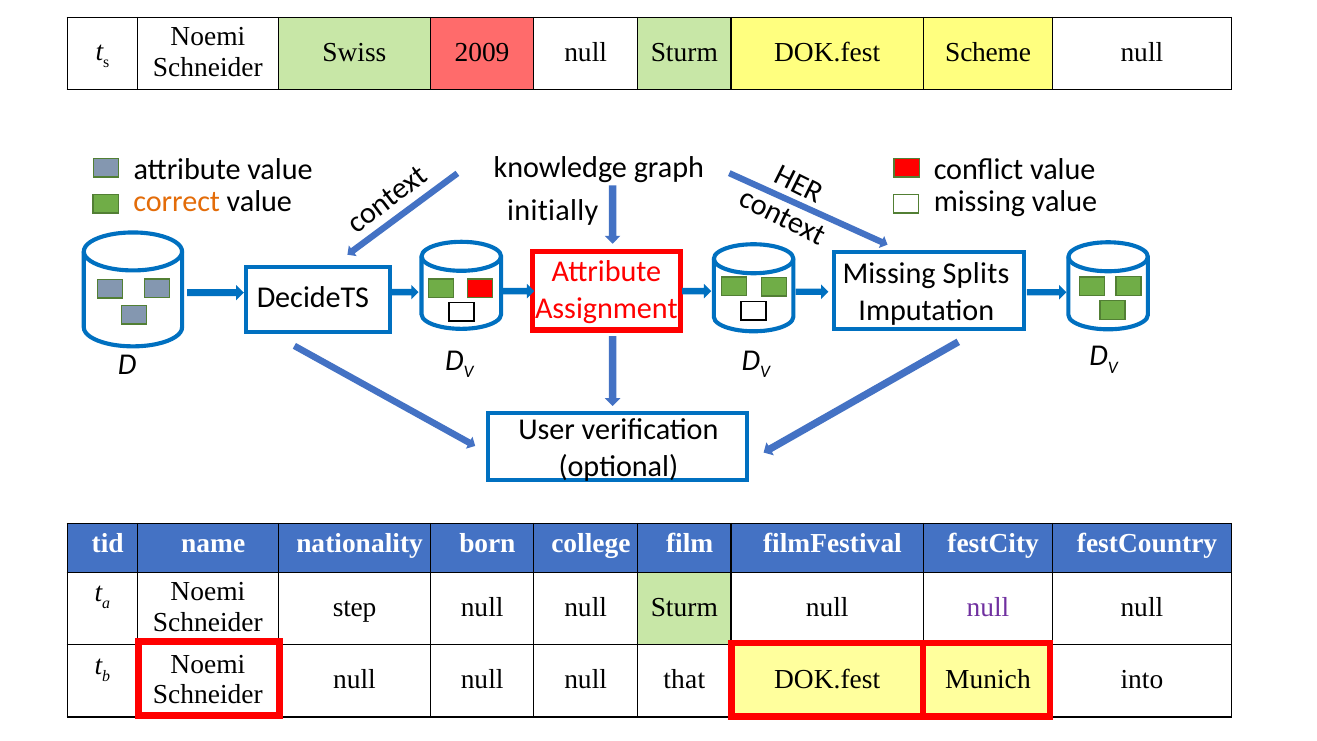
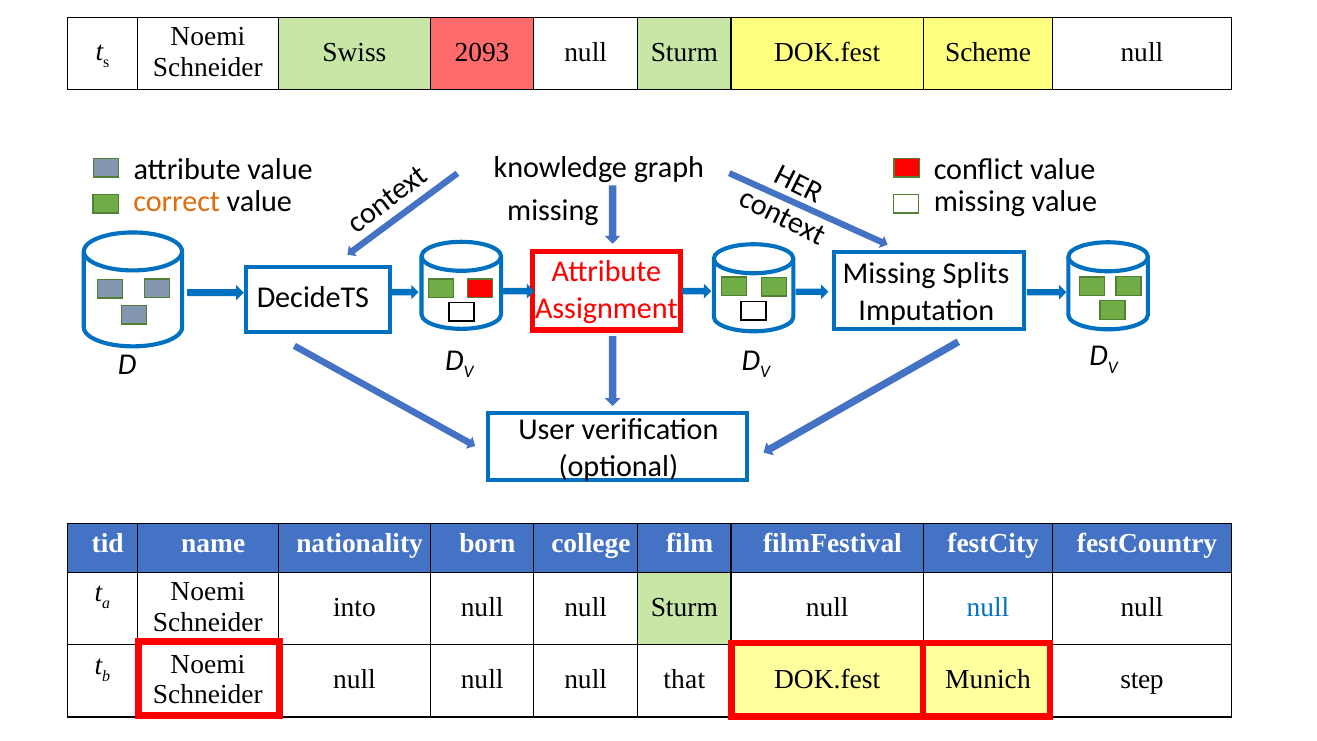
2009: 2009 -> 2093
initially at (553, 211): initially -> missing
step: step -> into
null at (988, 607) colour: purple -> blue
into: into -> step
